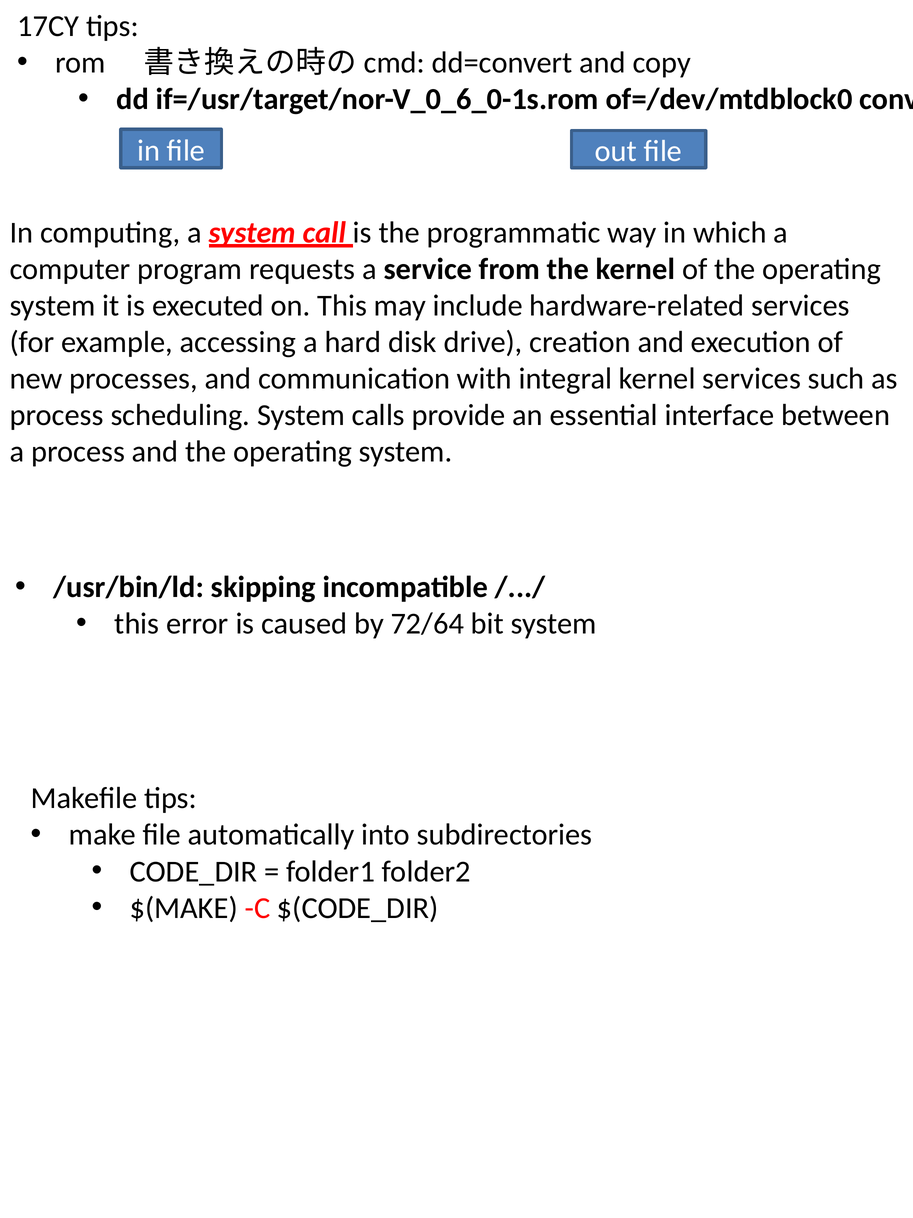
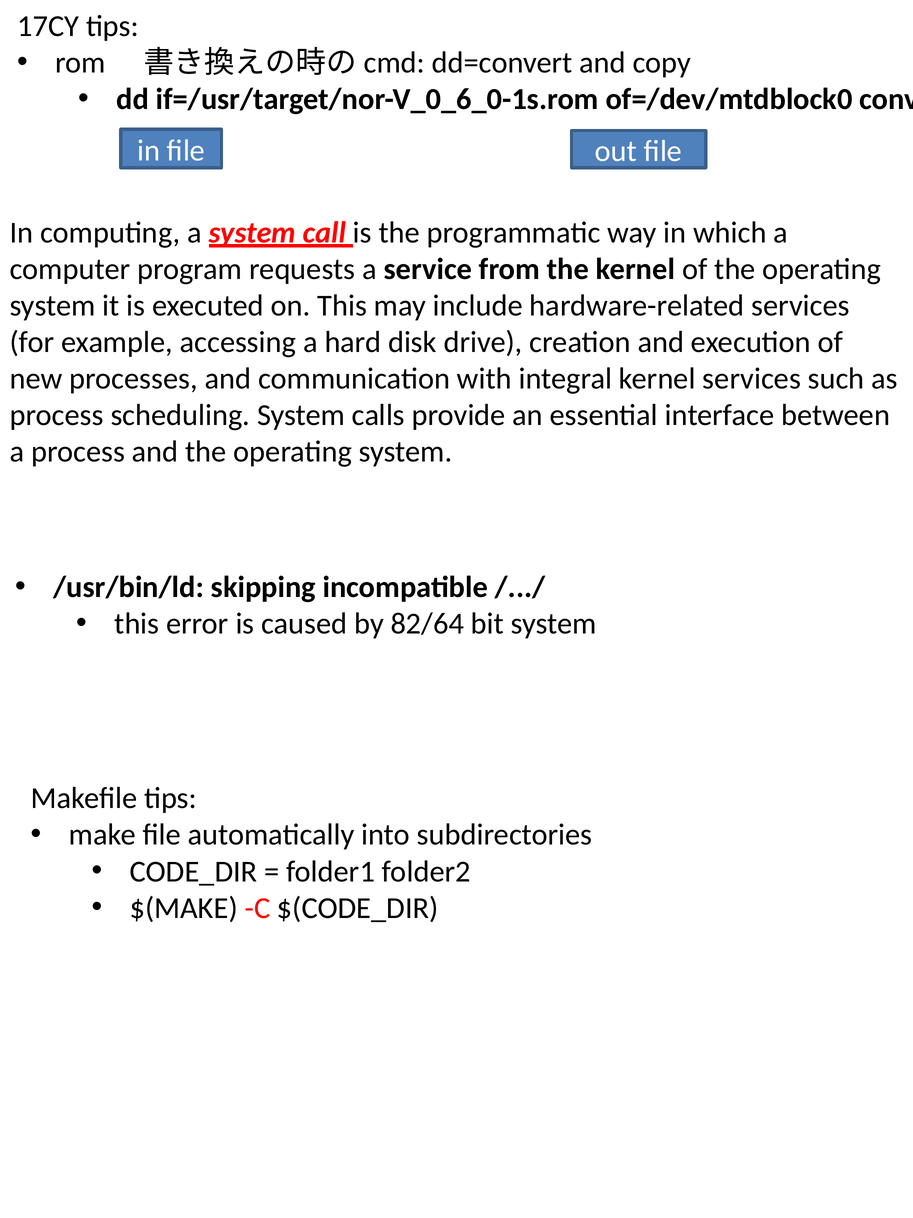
72/64: 72/64 -> 82/64
